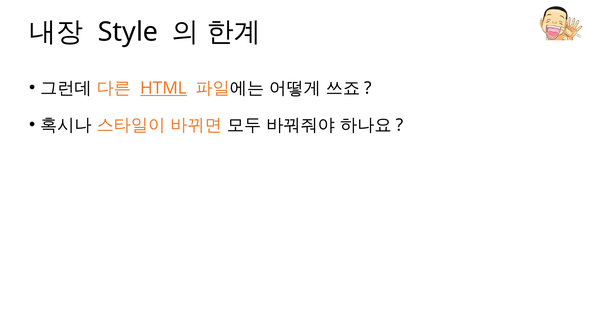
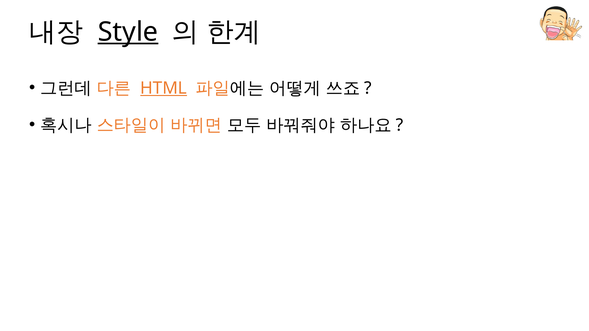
Style underline: none -> present
